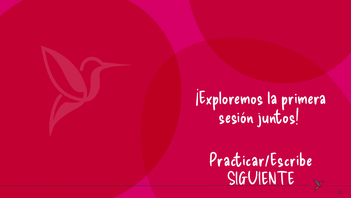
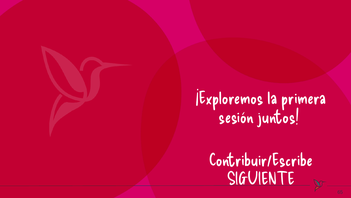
Practicar/Escribe: Practicar/Escribe -> Contribuir/Escribe
